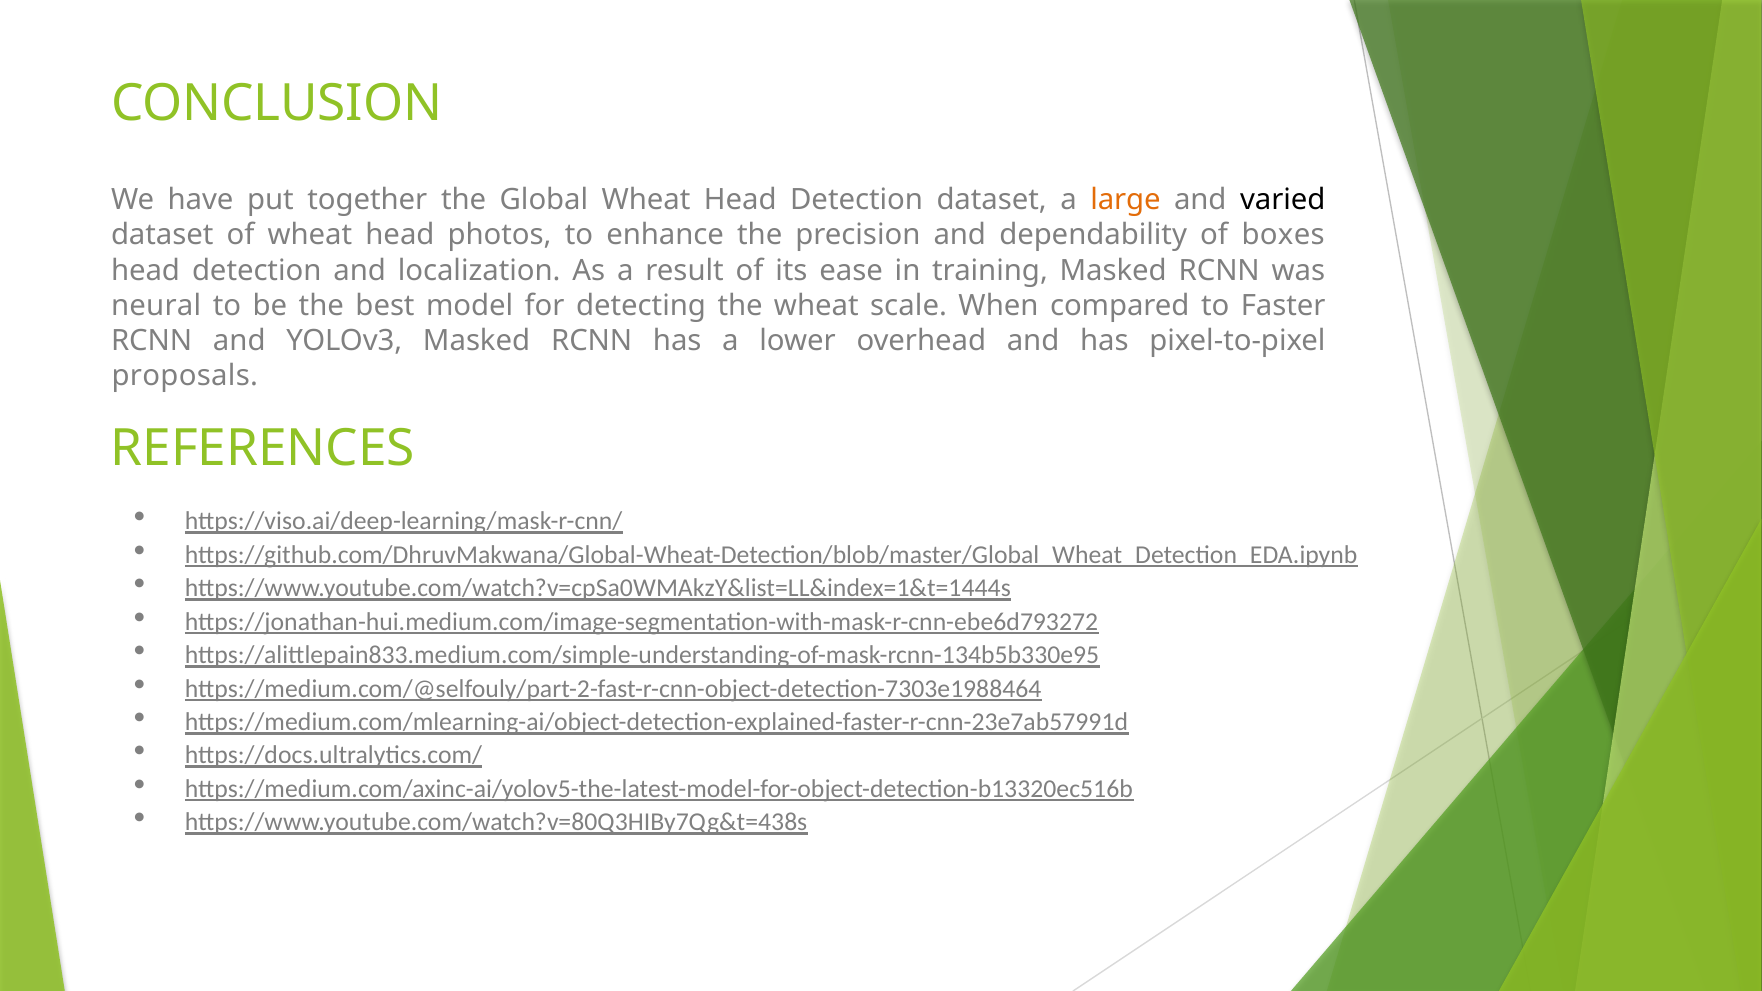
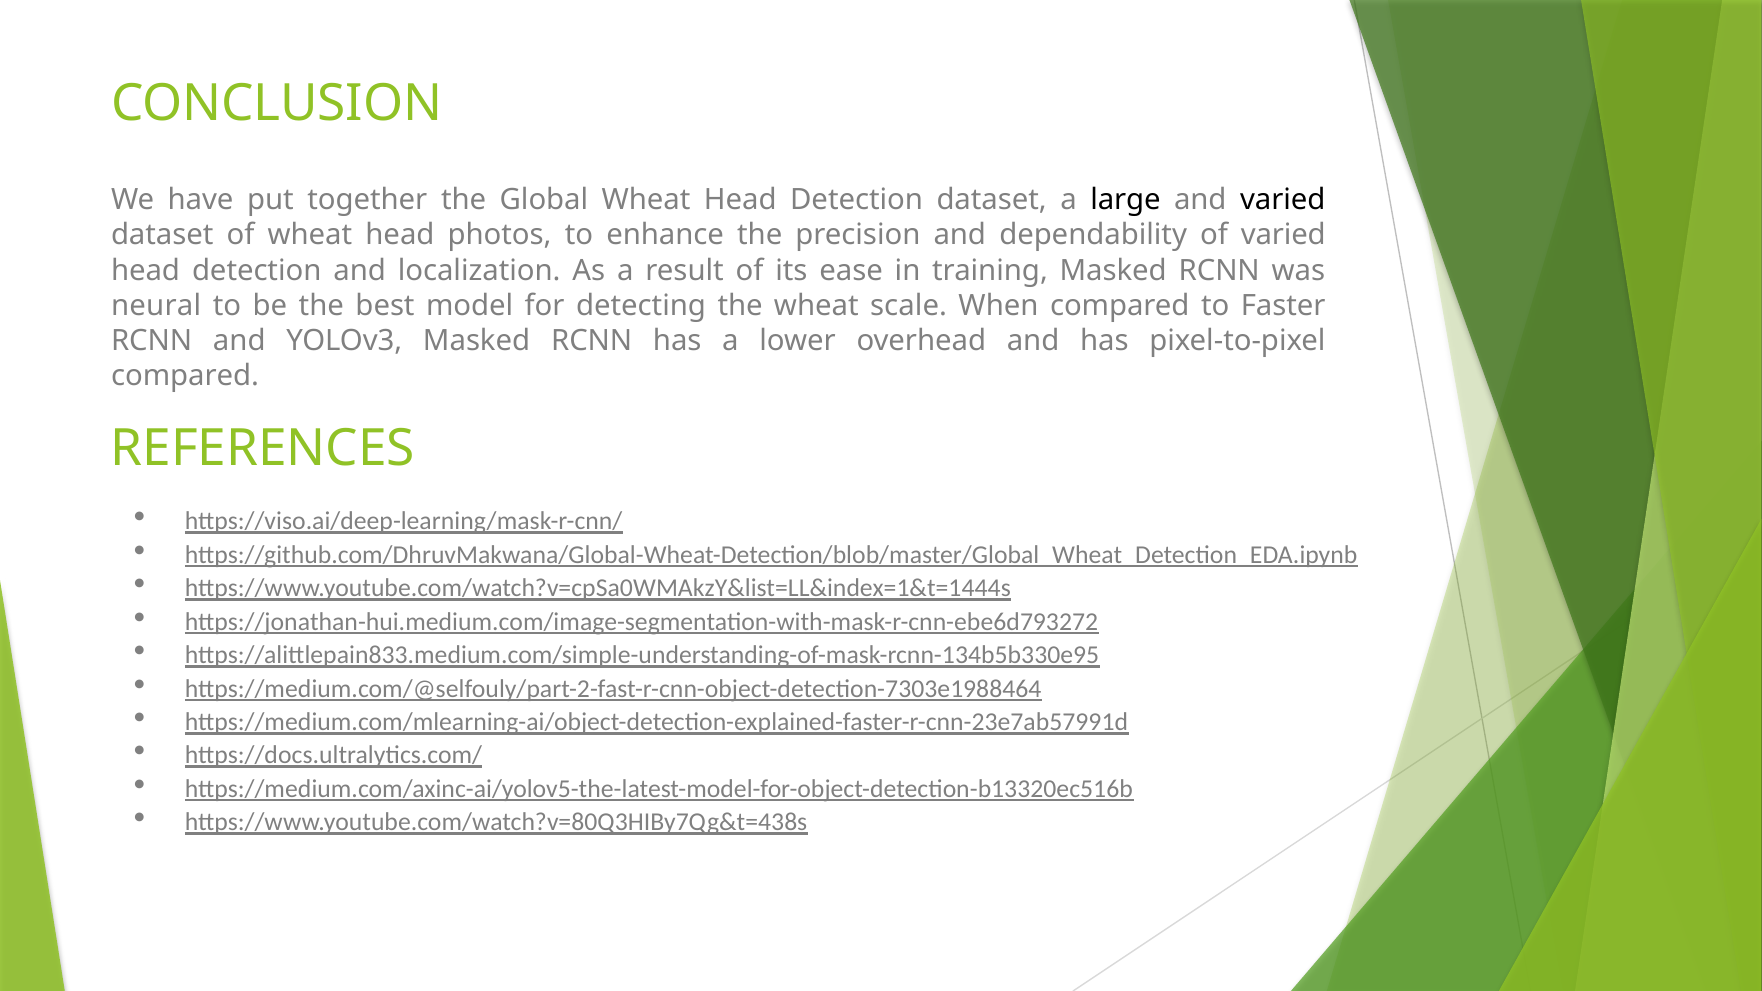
large colour: orange -> black
of boxes: boxes -> varied
proposals at (185, 376): proposals -> compared
